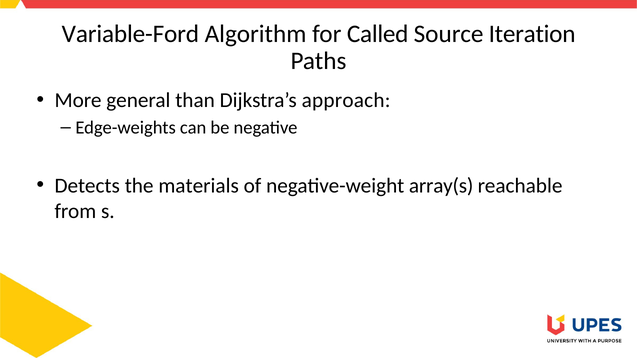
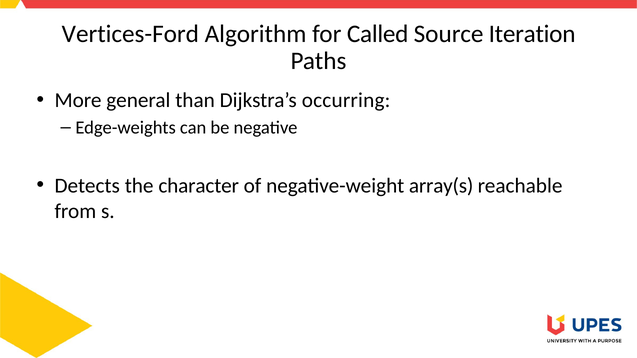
Variable-Ford: Variable-Ford -> Vertices-Ford
approach: approach -> occurring
materials: materials -> character
